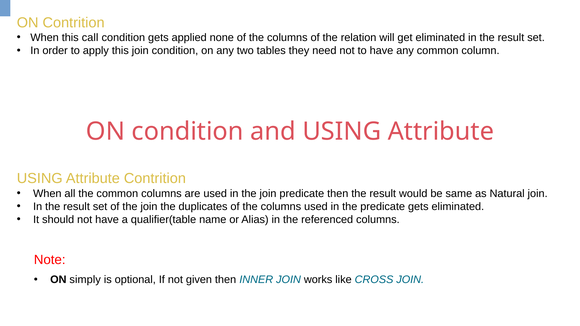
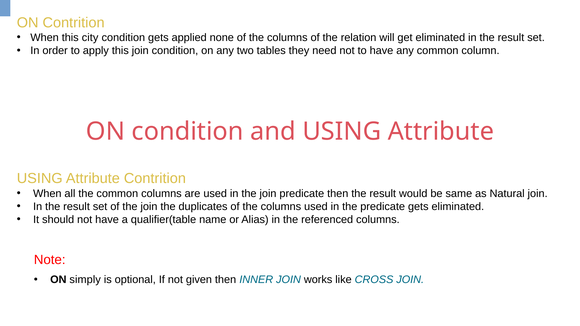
call: call -> city
